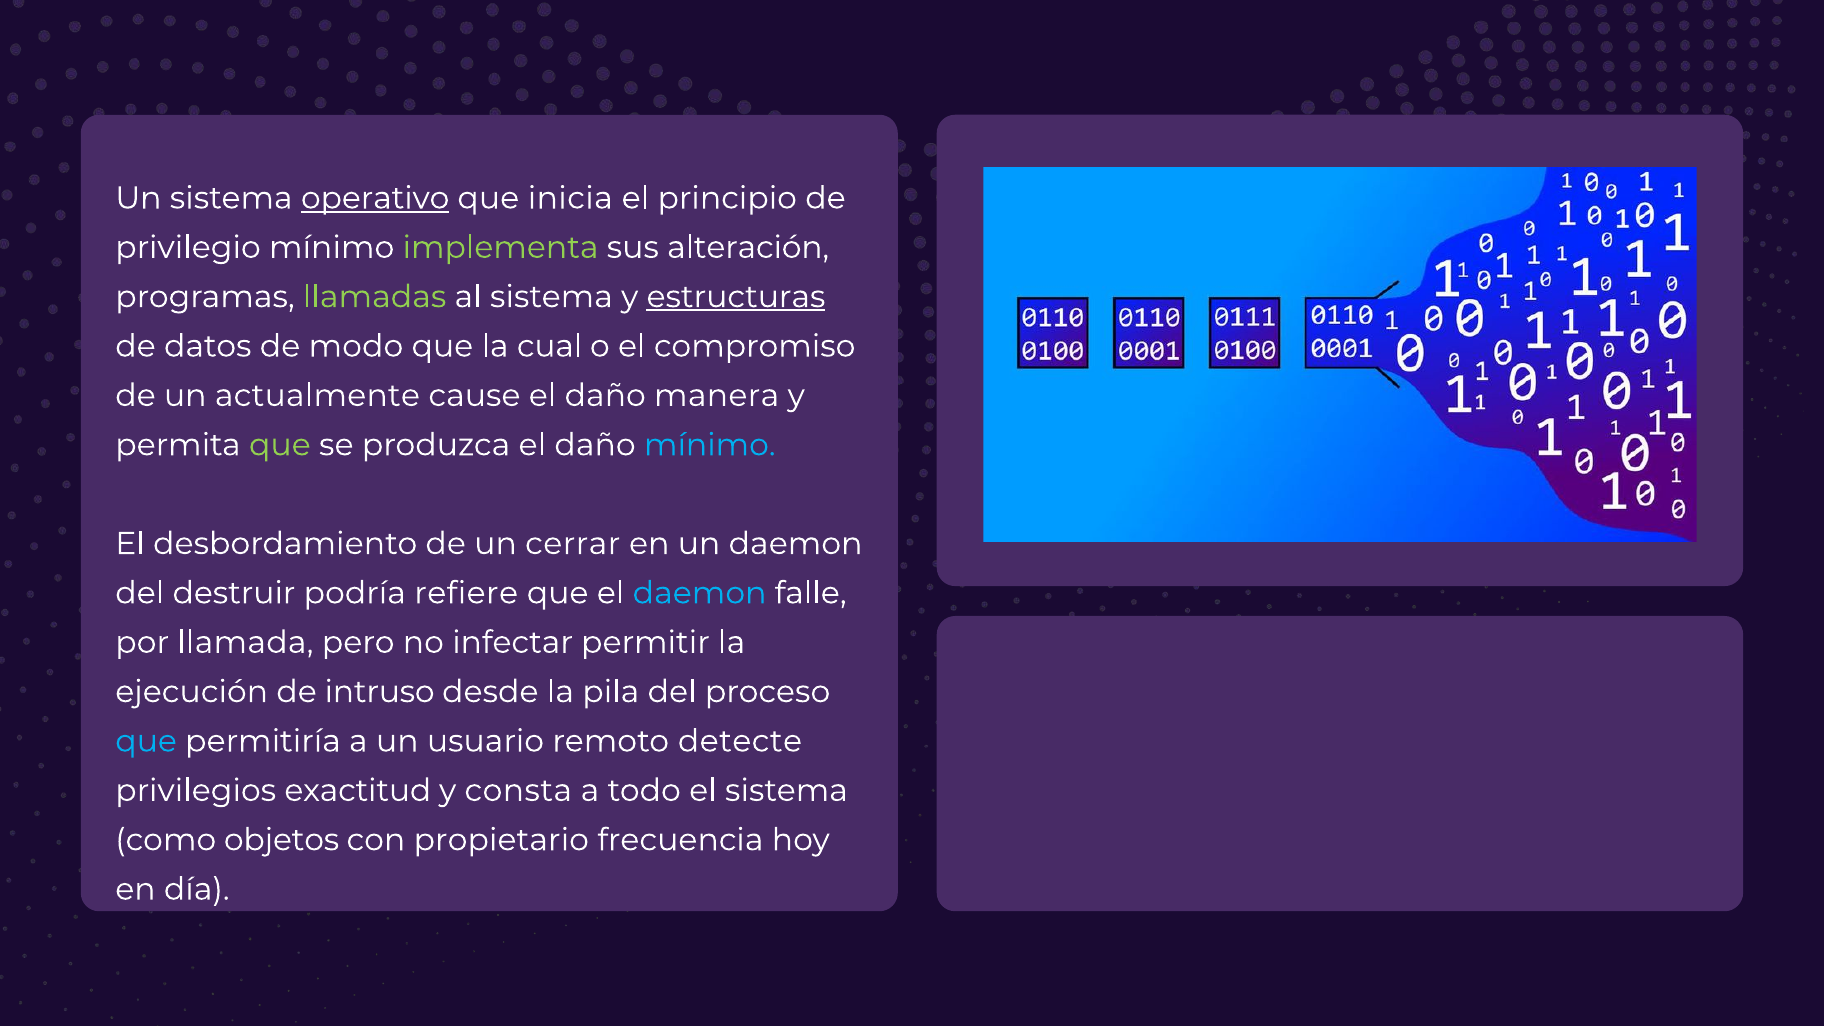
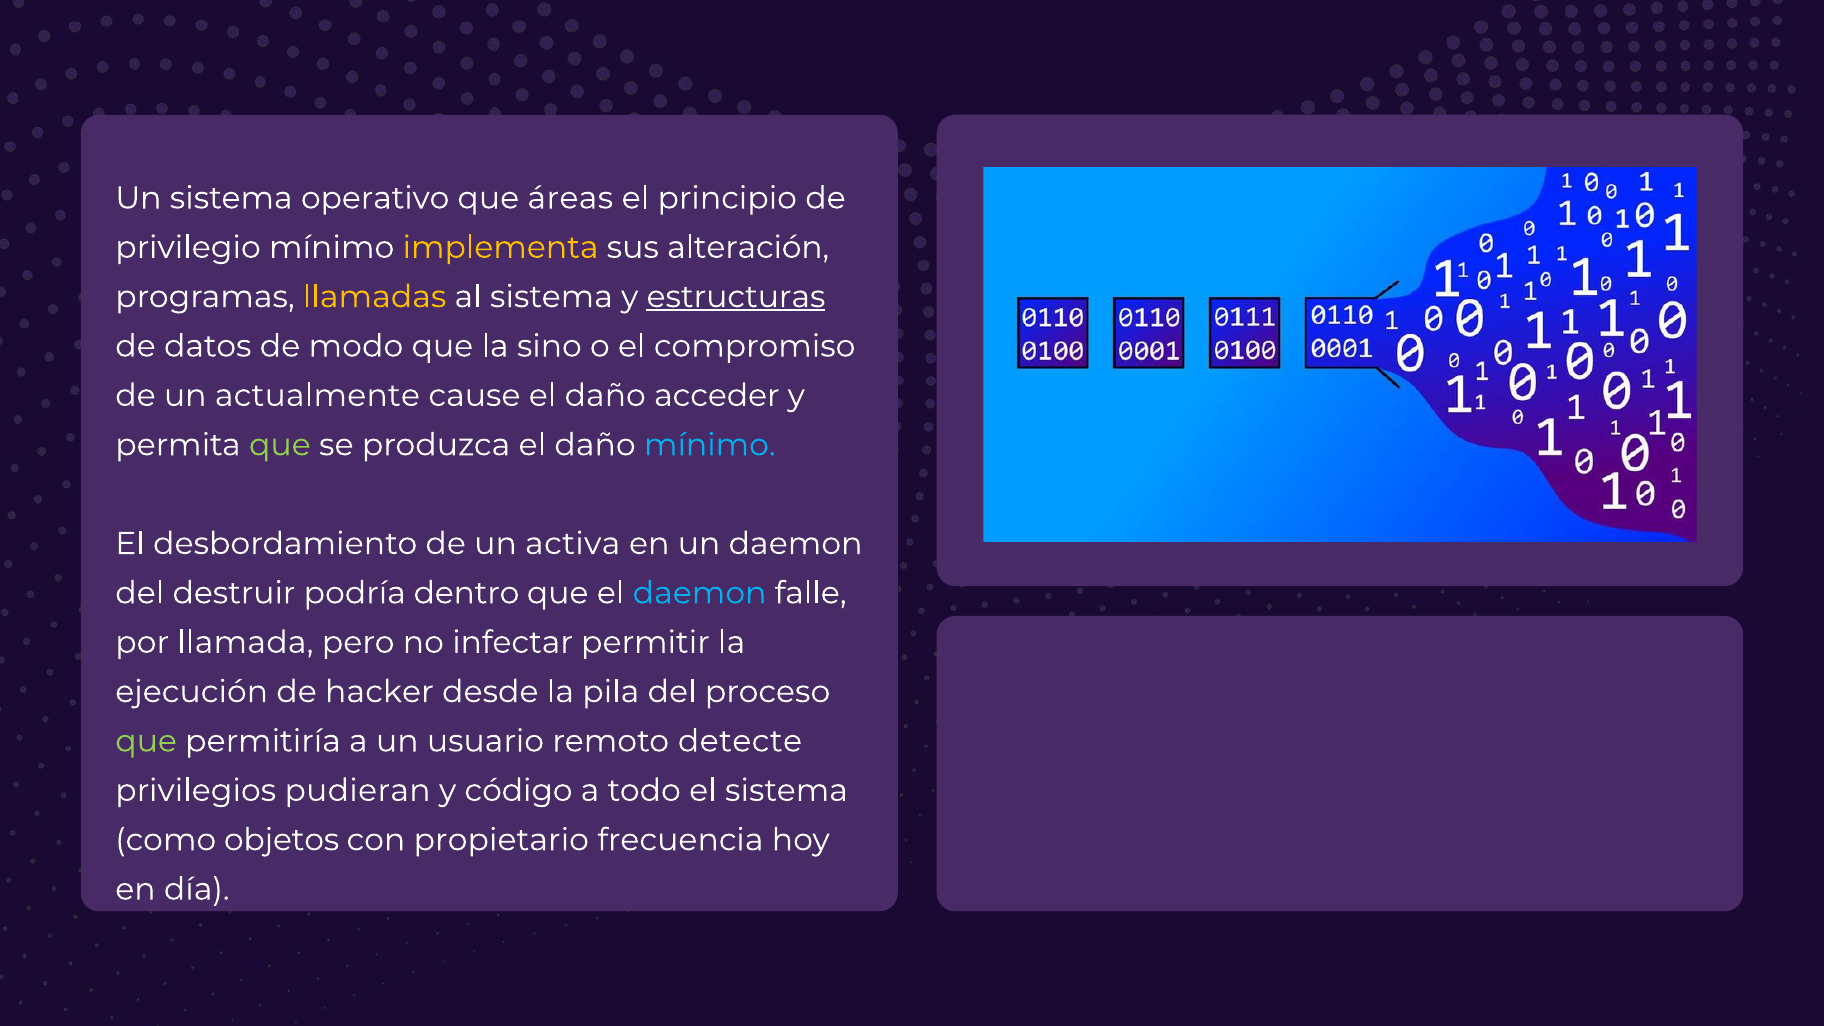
operativo underline: present -> none
inicia: inicia -> áreas
implementa colour: light green -> yellow
llamadas colour: light green -> yellow
cual: cual -> sino
manera: manera -> acceder
cerrar: cerrar -> activa
refiere: refiere -> dentro
intruso: intruso -> hacker
que at (146, 741) colour: light blue -> light green
exactitud: exactitud -> pudieran
consta: consta -> código
